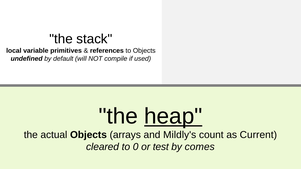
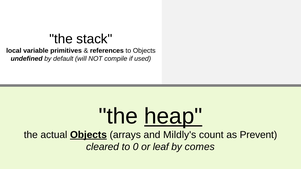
Objects at (88, 135) underline: none -> present
Current: Current -> Prevent
test: test -> leaf
